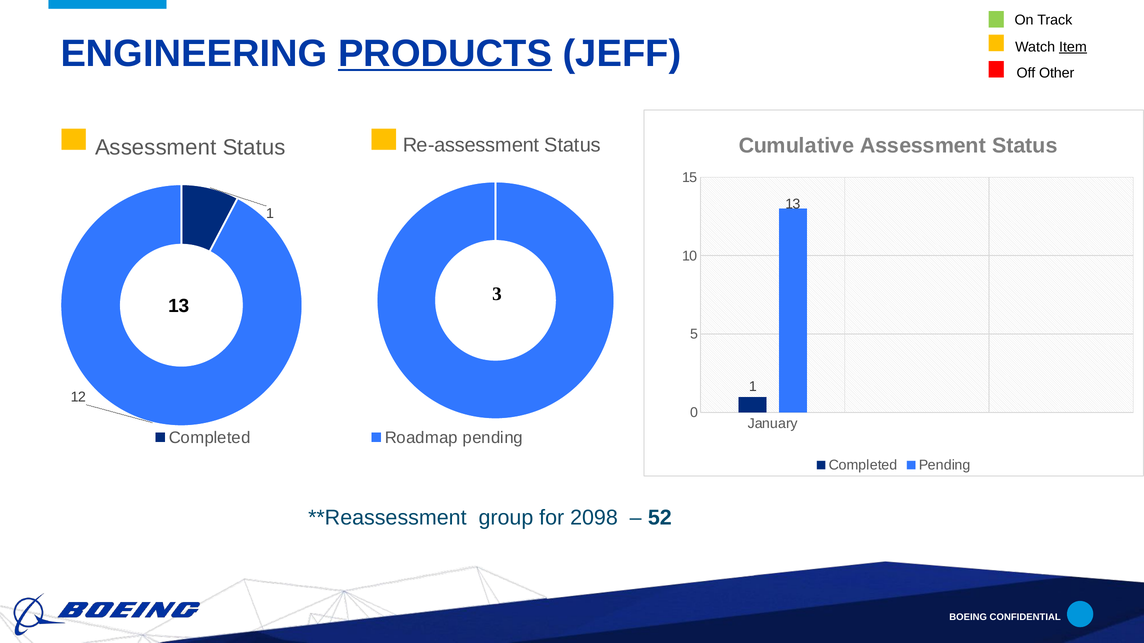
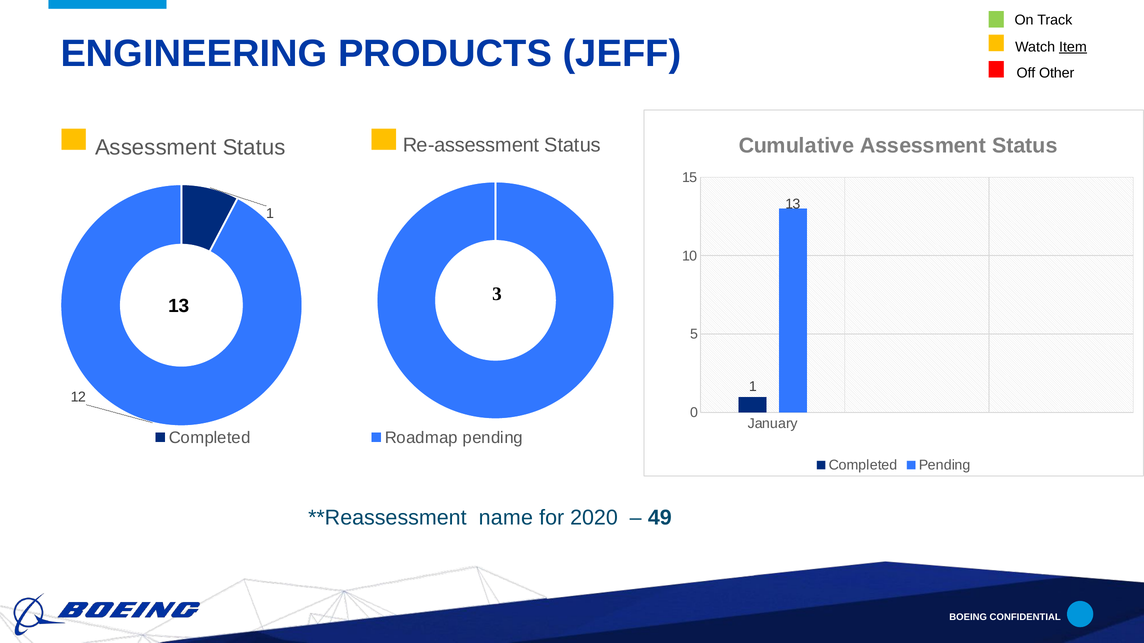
PRODUCTS underline: present -> none
group: group -> name
2098: 2098 -> 2020
52: 52 -> 49
